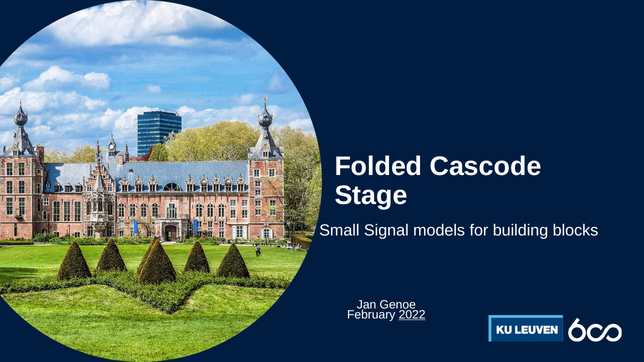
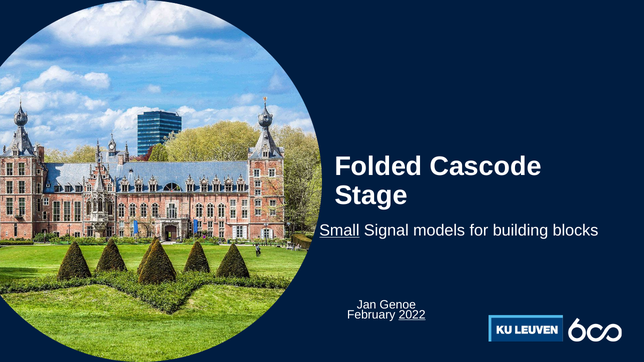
Small underline: none -> present
